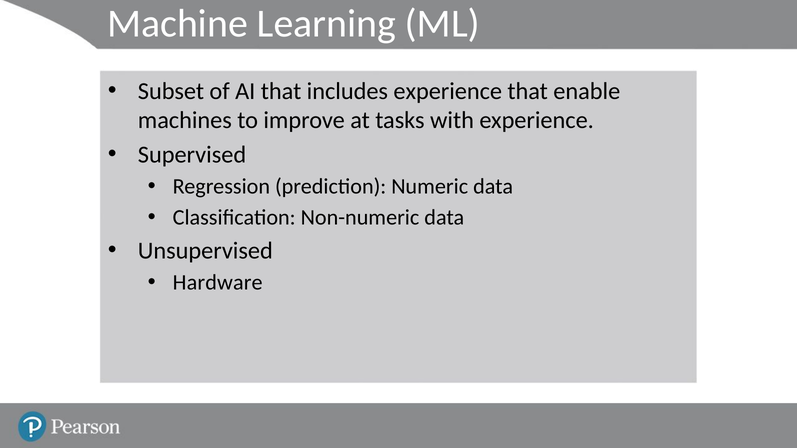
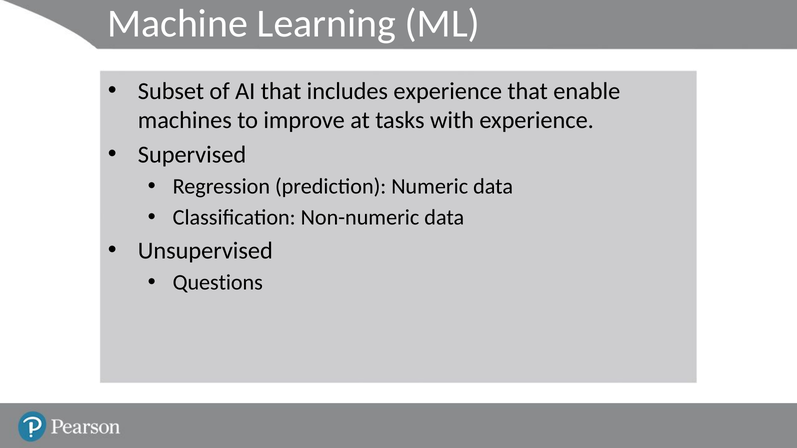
Hardware: Hardware -> Questions
